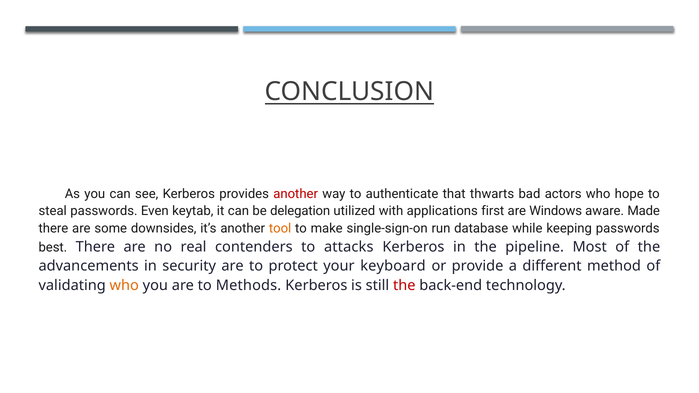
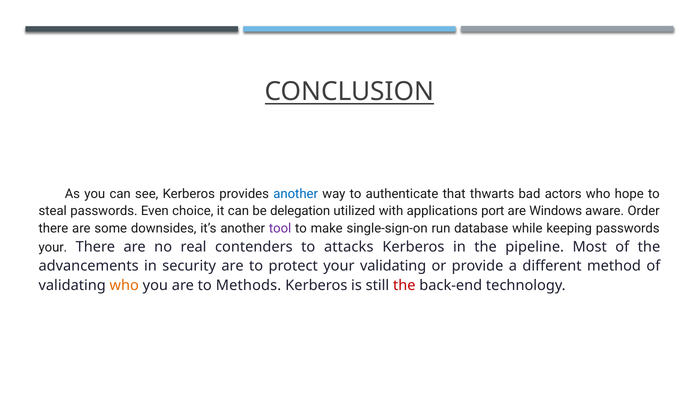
another at (296, 194) colour: red -> blue
keytab: keytab -> choice
first: first -> port
Made: Made -> Order
tool colour: orange -> purple
best at (53, 247): best -> your
your keyboard: keyboard -> validating
